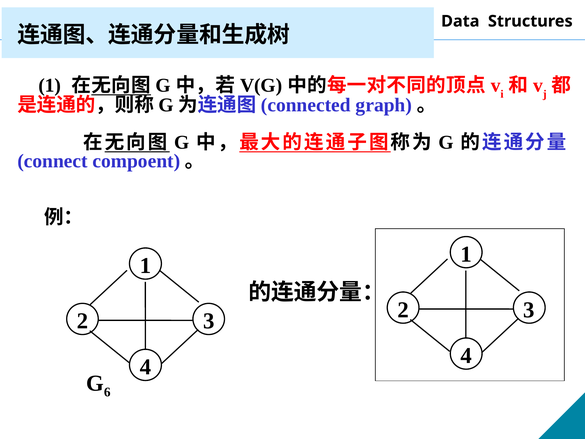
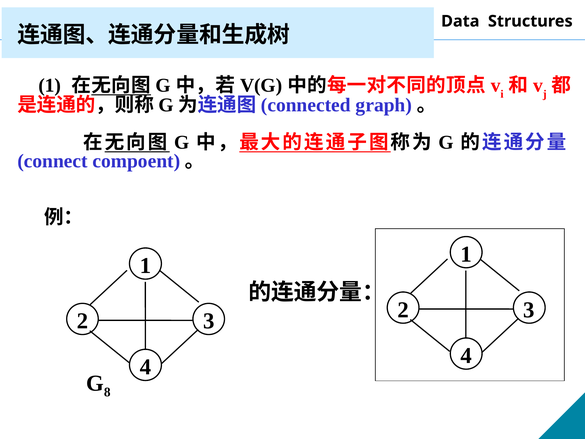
6: 6 -> 8
